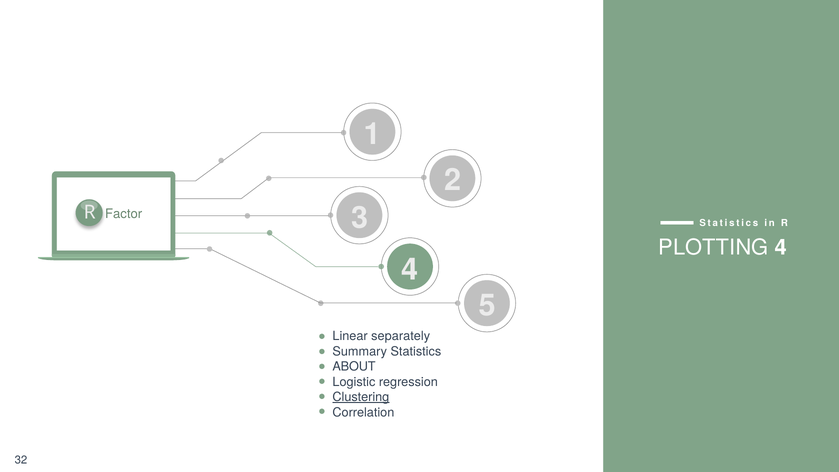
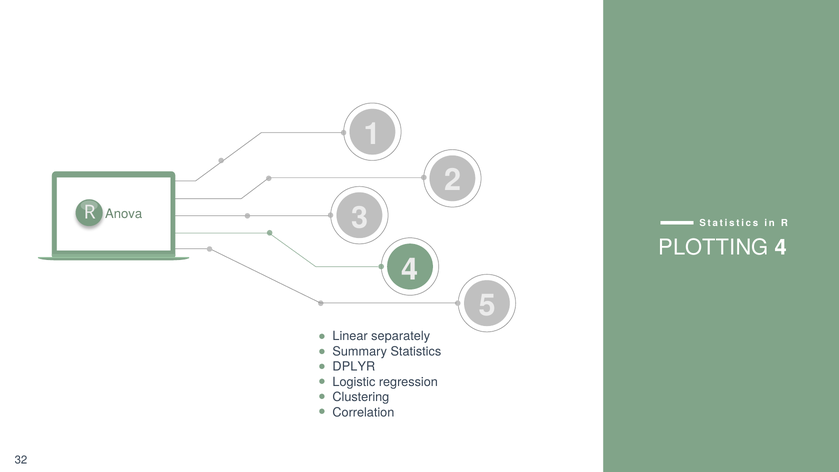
Factor: Factor -> Anova
ABOUT: ABOUT -> DPLYR
Clustering underline: present -> none
